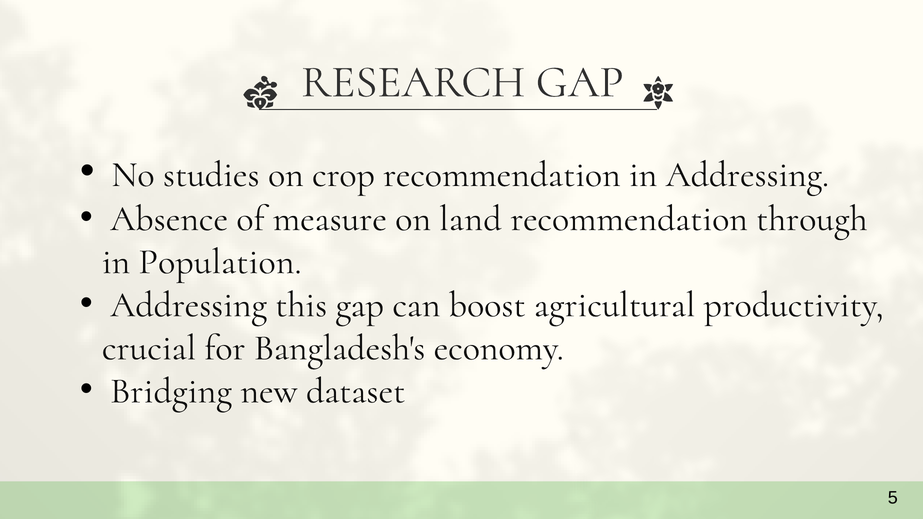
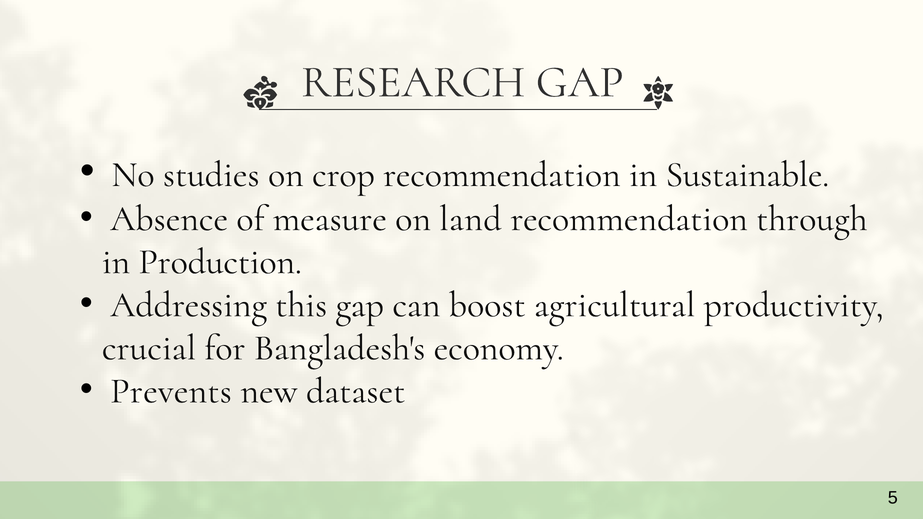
in Addressing: Addressing -> Sustainable
Population: Population -> Production
Bridging: Bridging -> Prevents
